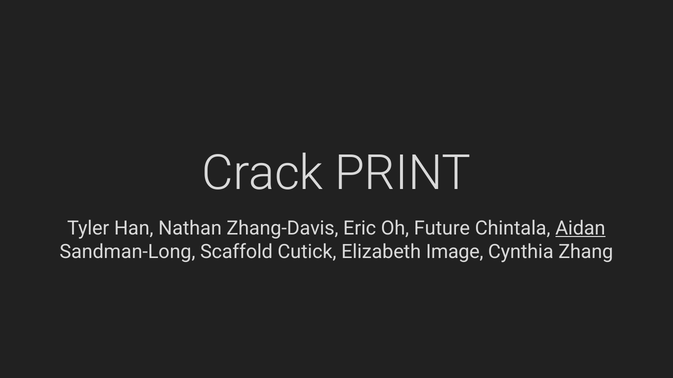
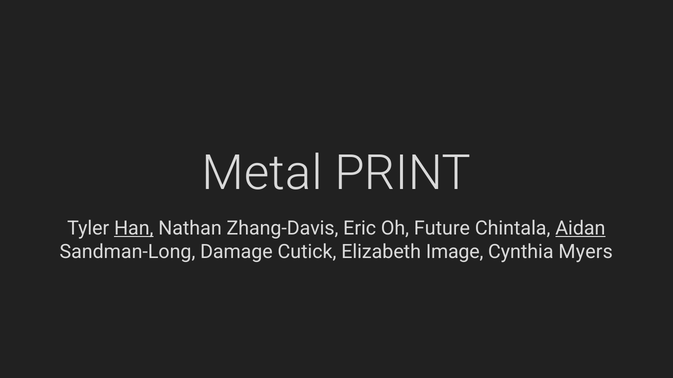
Crack: Crack -> Metal
Han underline: none -> present
Scaffold: Scaffold -> Damage
Zhang: Zhang -> Myers
